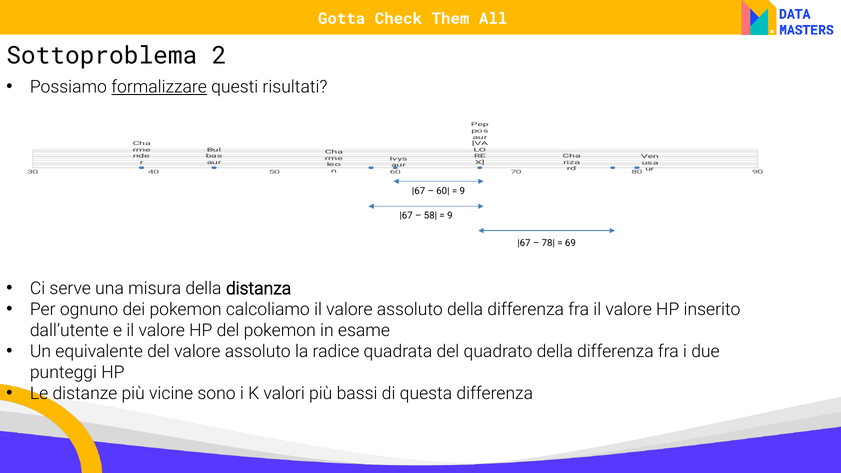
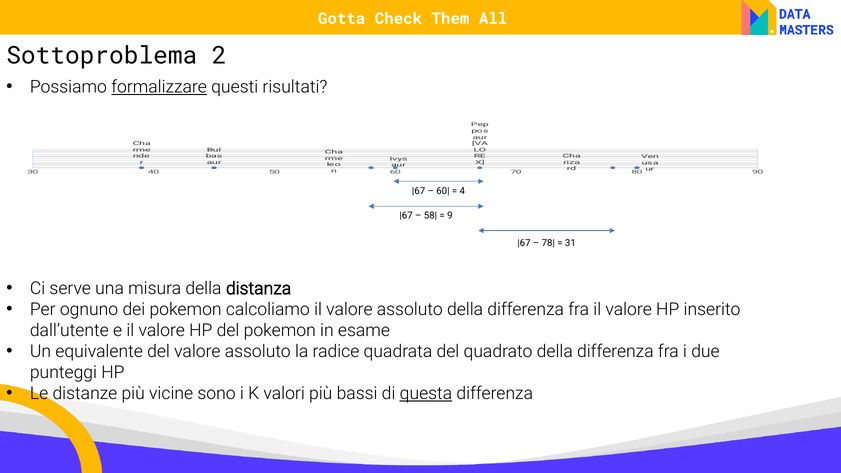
9 at (462, 191): 9 -> 4
69: 69 -> 31
questa underline: none -> present
